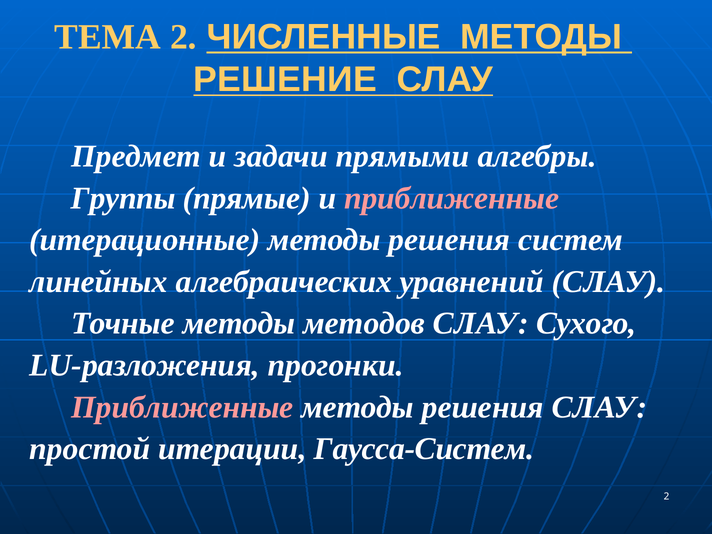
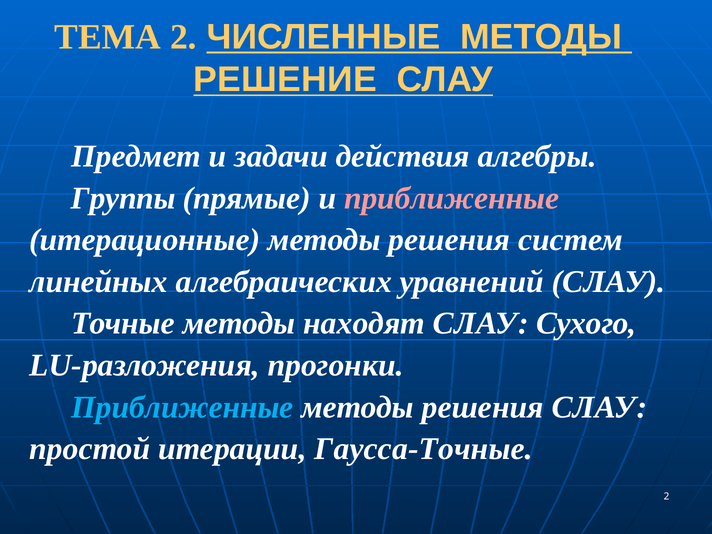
прямыми: прямыми -> действия
методов: методов -> находят
Приближенные at (182, 407) colour: pink -> light blue
Гаусса-Систем: Гаусса-Систем -> Гаусса-Точные
